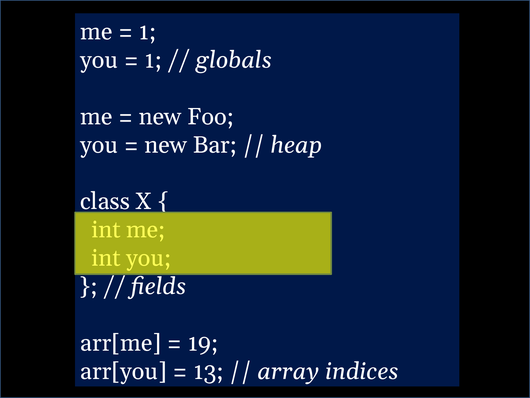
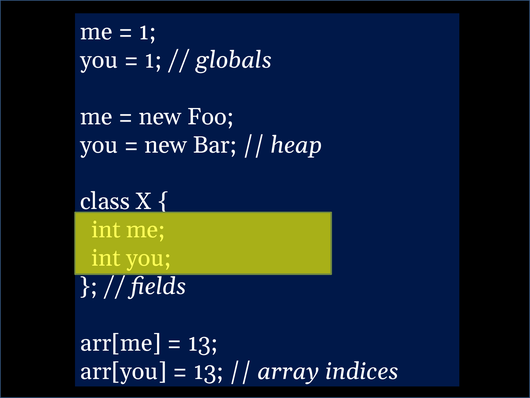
19 at (203, 343): 19 -> 13
